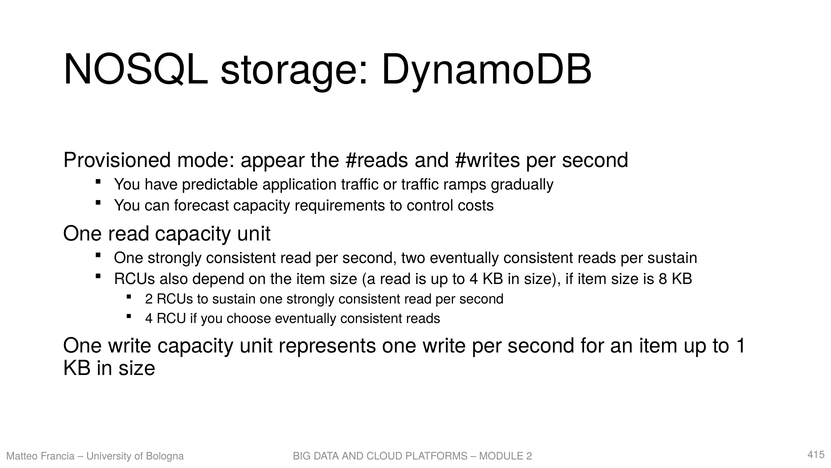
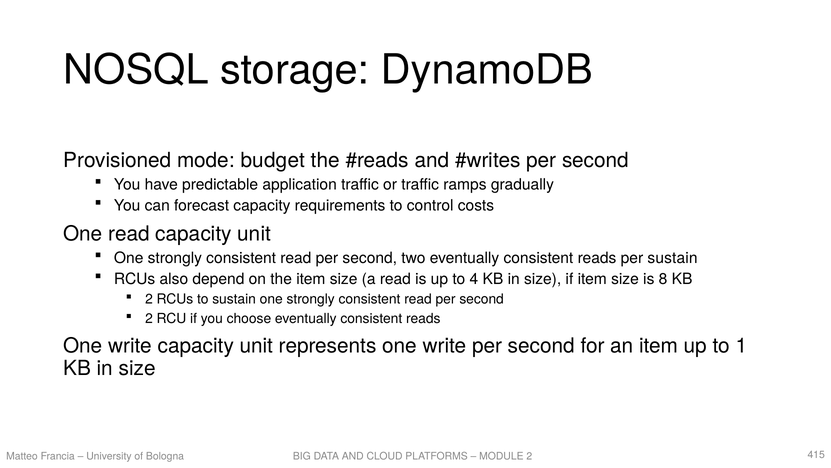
appear: appear -> budget
4 at (149, 318): 4 -> 2
